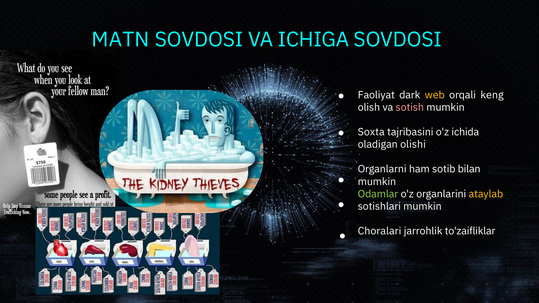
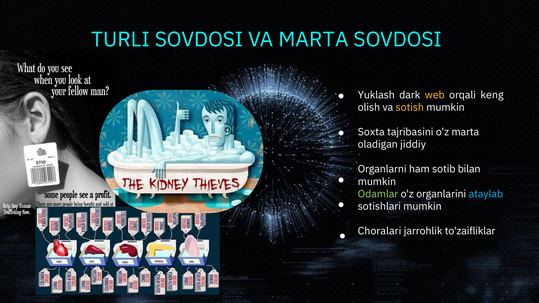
MATN: MATN -> TURLI
VA ICHIGA: ICHIGA -> MARTA
Faoliyat: Faoliyat -> Yuklash
sotish colour: pink -> yellow
o'z ichida: ichida -> marta
olishi: olishi -> jiddiy
ataylab colour: yellow -> light blue
